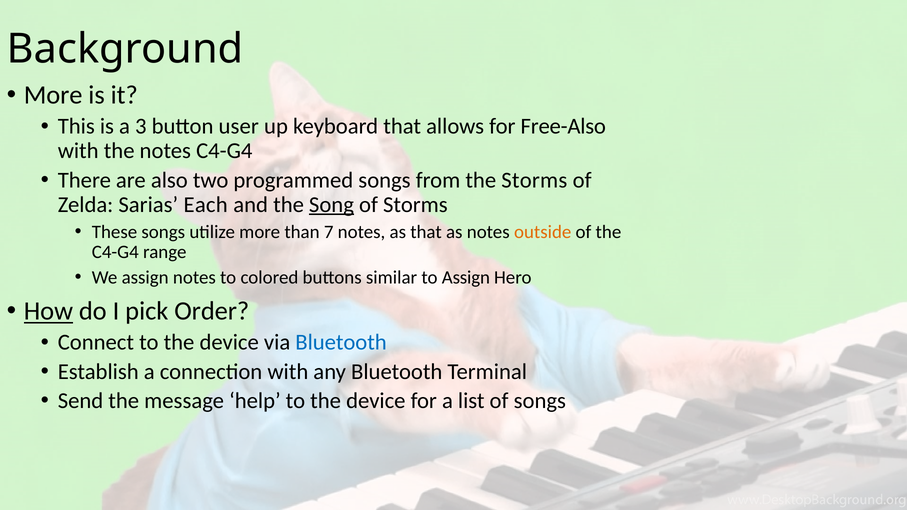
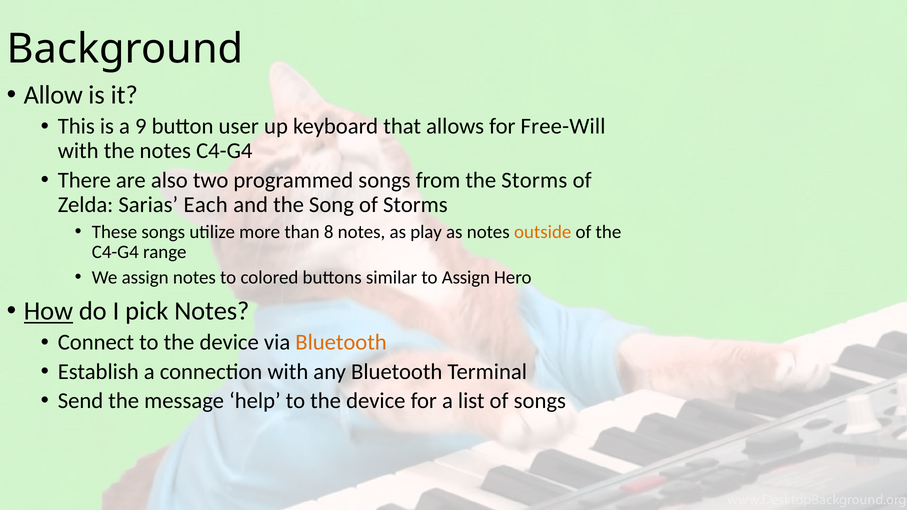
More at (53, 95): More -> Allow
3: 3 -> 9
Free-Also: Free-Also -> Free-Will
Song underline: present -> none
7: 7 -> 8
as that: that -> play
pick Order: Order -> Notes
Bluetooth at (341, 343) colour: blue -> orange
